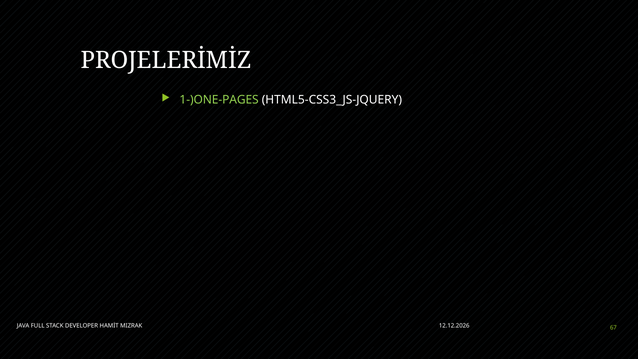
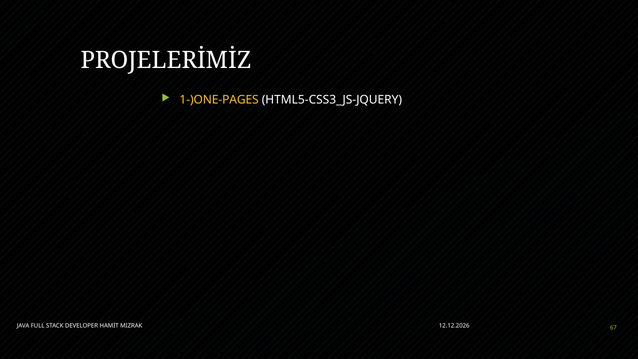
1-)ONE-PAGES colour: light green -> yellow
